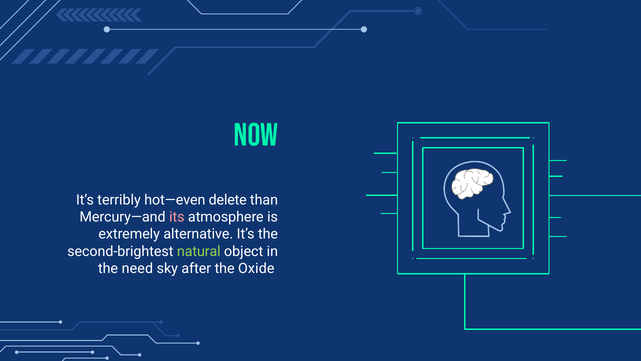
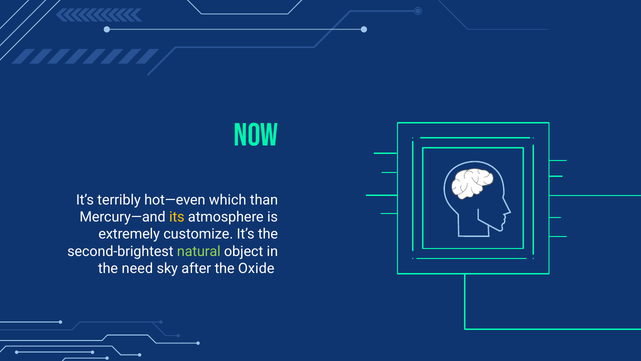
delete: delete -> which
its colour: pink -> yellow
alternative: alternative -> customize
